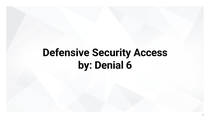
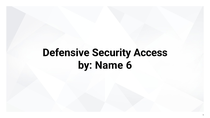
Denial: Denial -> Name
